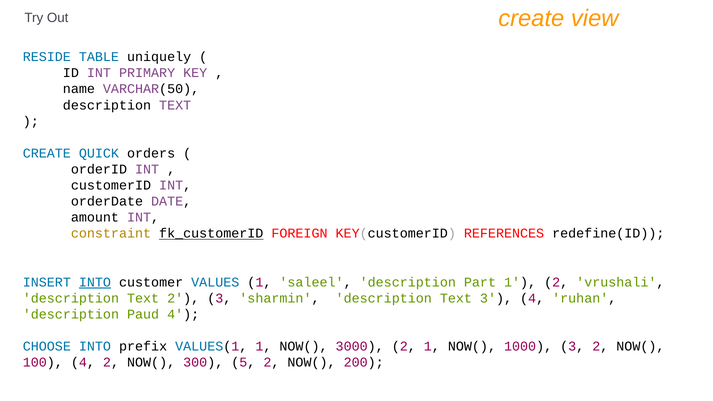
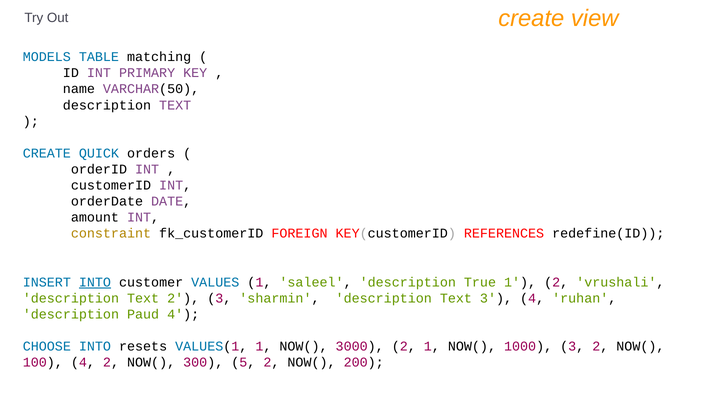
RESIDE: RESIDE -> MODELS
uniquely: uniquely -> matching
fk_customerID underline: present -> none
Part: Part -> True
prefix: prefix -> resets
